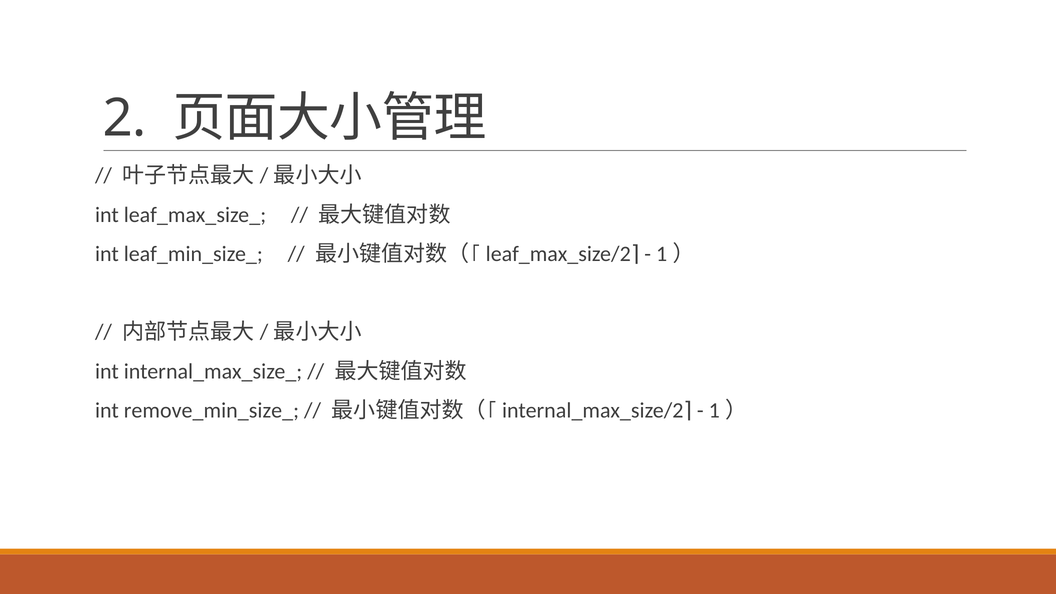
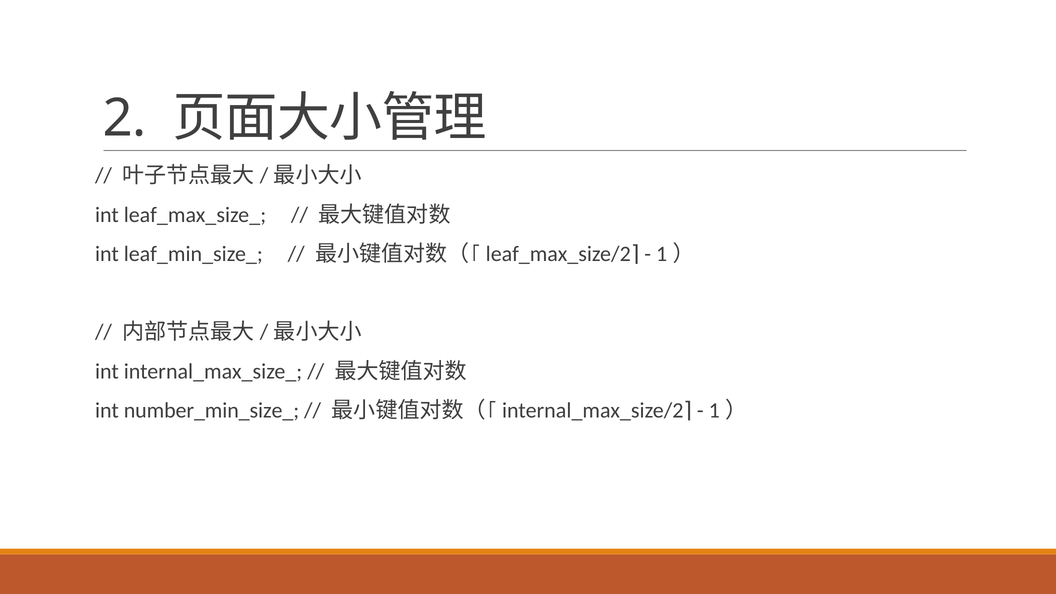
remove_min_size_: remove_min_size_ -> number_min_size_
